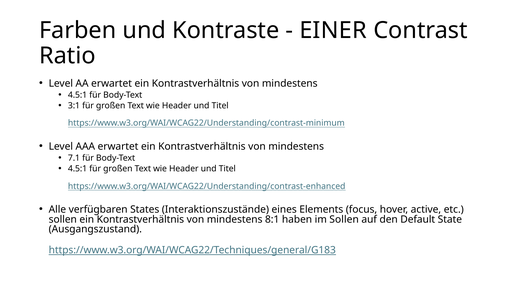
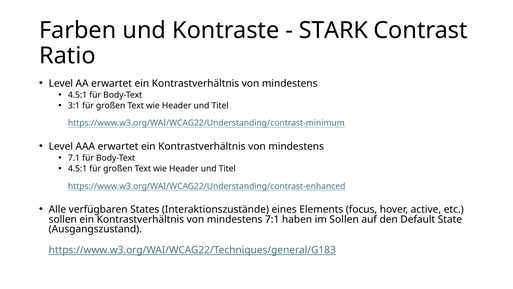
EINER: EINER -> STARK
8:1: 8:1 -> 7:1
